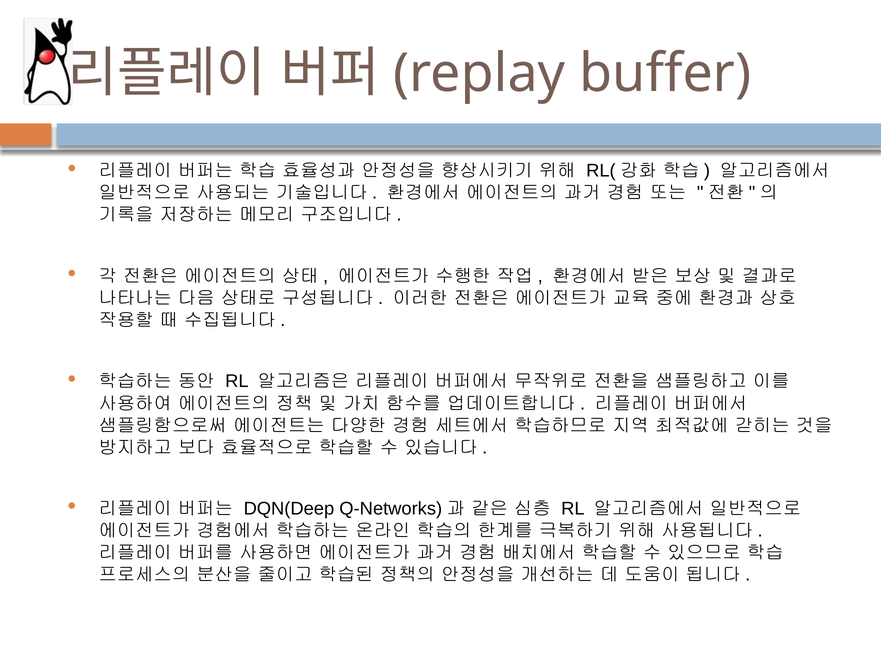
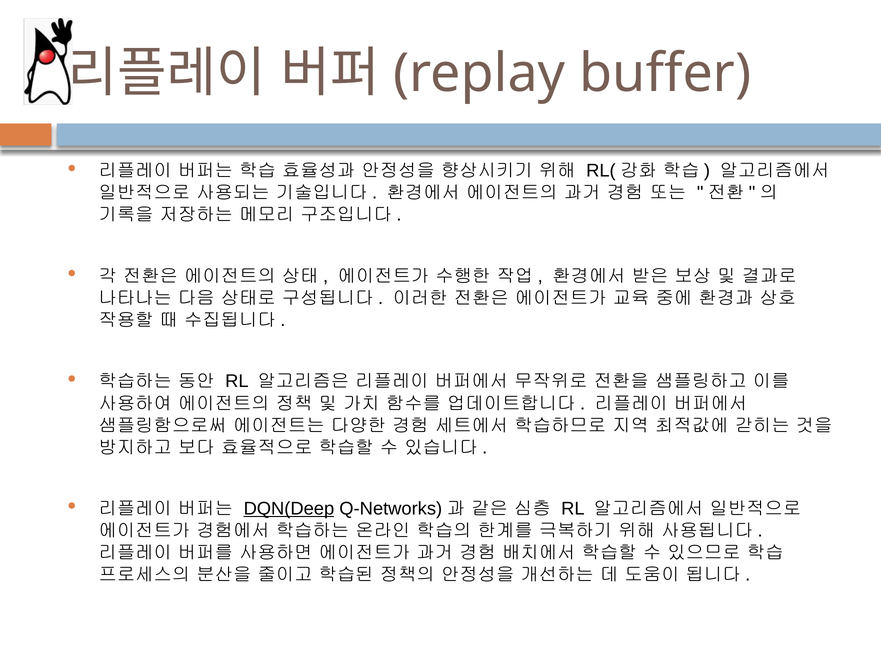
DQN(Deep underline: none -> present
